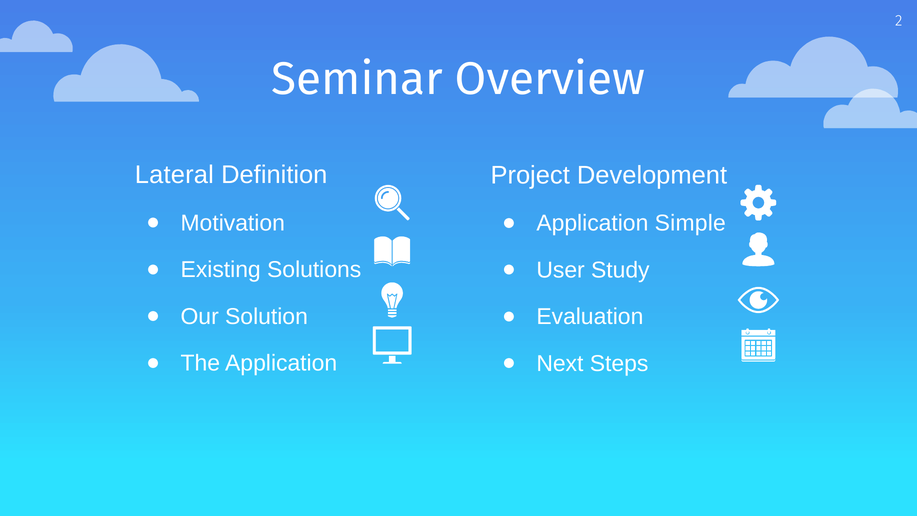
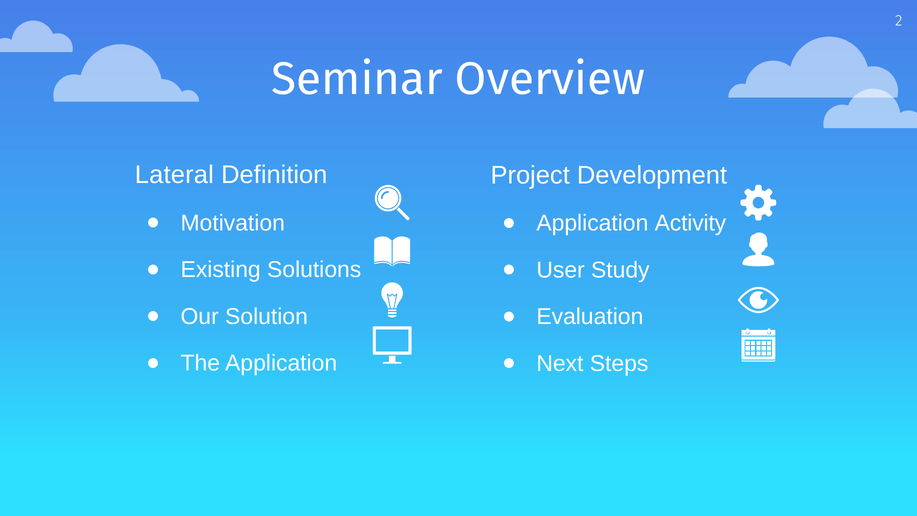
Simple: Simple -> Activity
